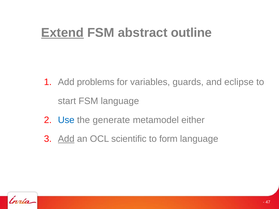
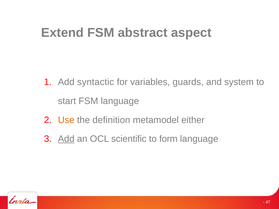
Extend underline: present -> none
outline: outline -> aspect
problems: problems -> syntactic
eclipse: eclipse -> system
Use colour: blue -> orange
generate: generate -> definition
